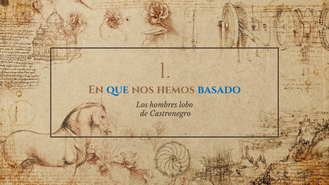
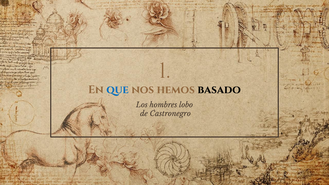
basado colour: blue -> black
